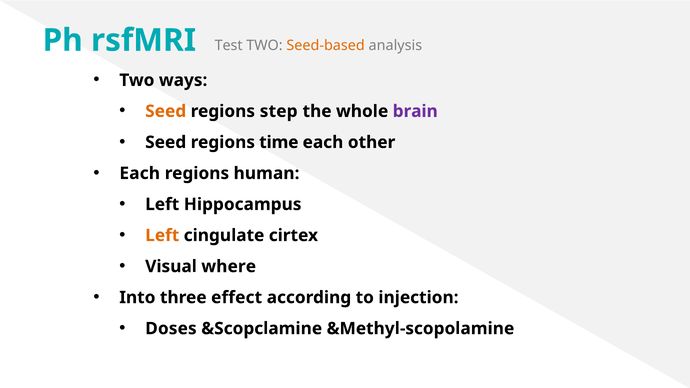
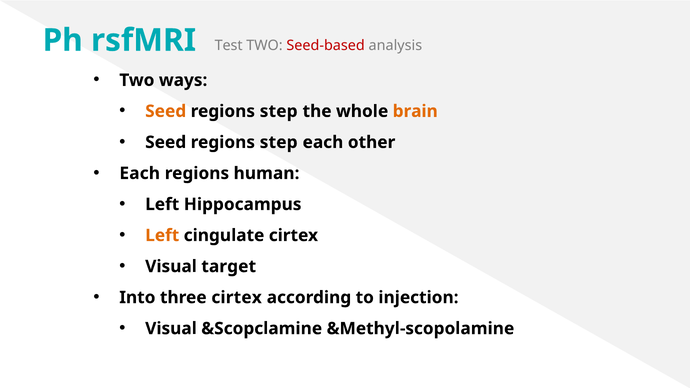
Seed-based colour: orange -> red
brain colour: purple -> orange
time at (279, 142): time -> step
where: where -> target
three effect: effect -> cirtex
Doses at (171, 329): Doses -> Visual
